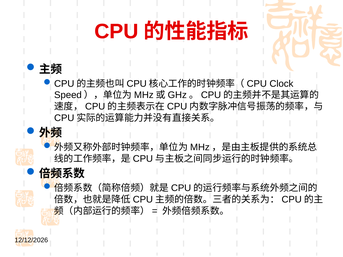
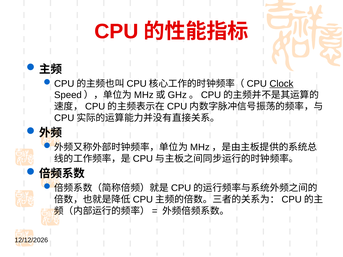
Clock underline: none -> present
